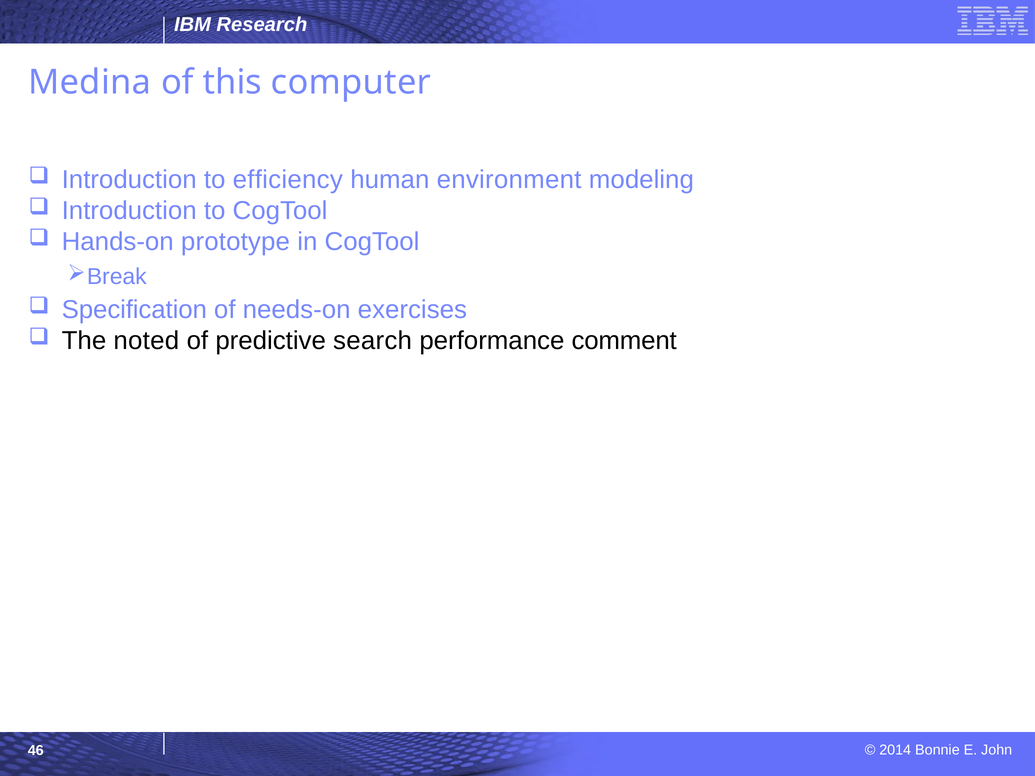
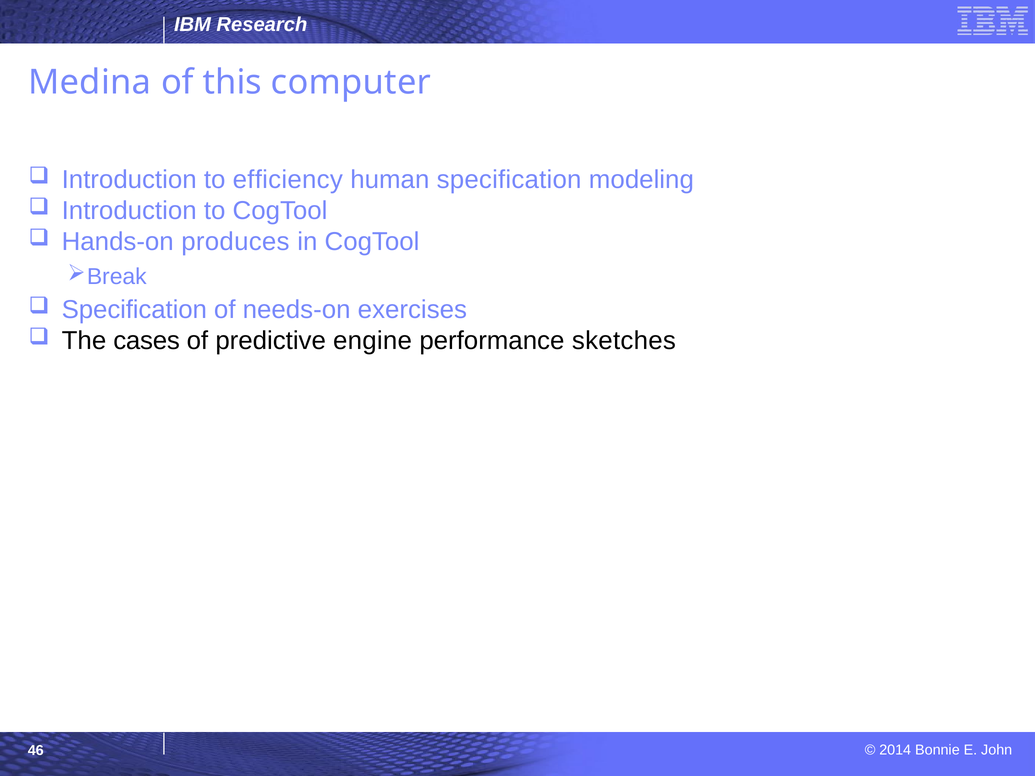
human environment: environment -> specification
prototype: prototype -> produces
noted: noted -> cases
search: search -> engine
comment: comment -> sketches
